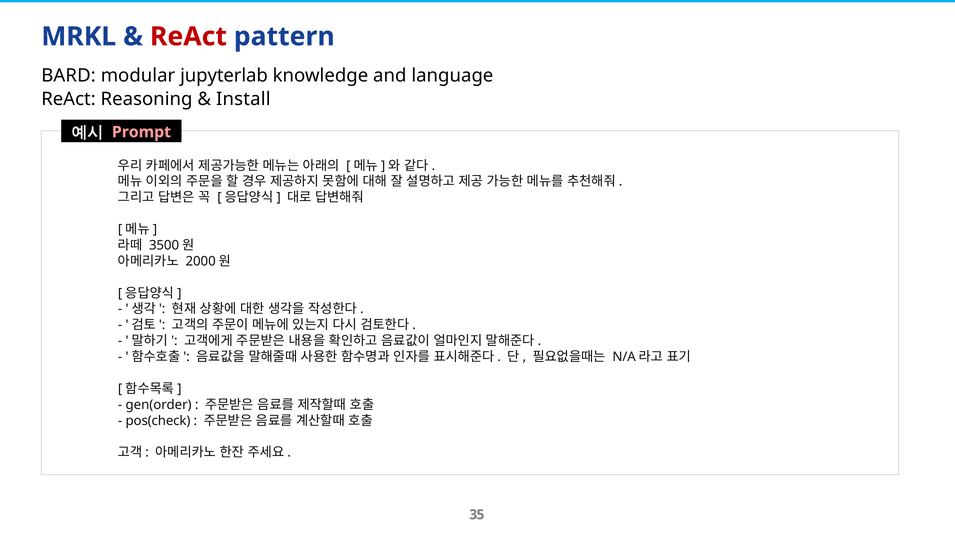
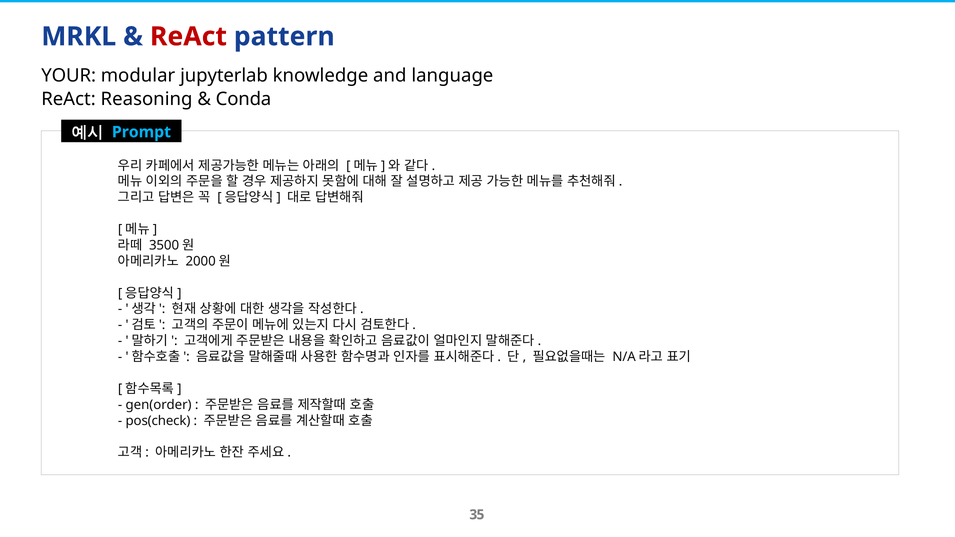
BARD: BARD -> YOUR
Install: Install -> Conda
Prompt colour: pink -> light blue
